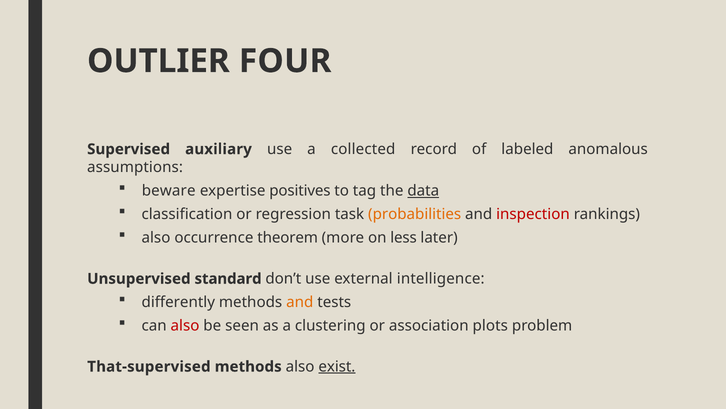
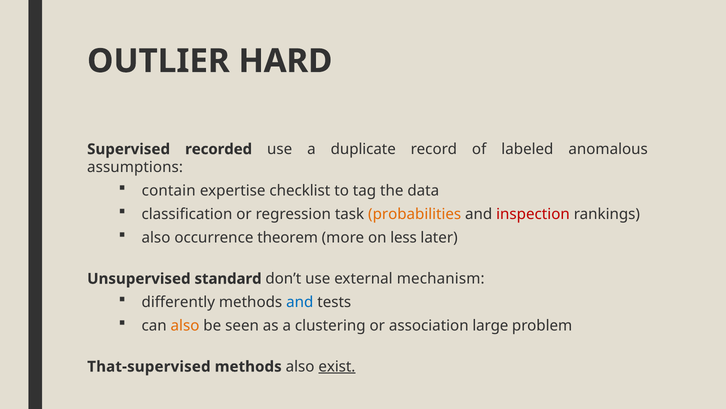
FOUR: FOUR -> HARD
auxiliary: auxiliary -> recorded
collected: collected -> duplicate
beware: beware -> contain
positives: positives -> checklist
data underline: present -> none
intelligence: intelligence -> mechanism
and at (300, 302) colour: orange -> blue
also at (185, 325) colour: red -> orange
plots: plots -> large
